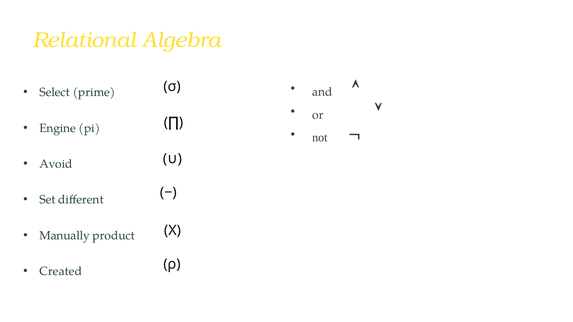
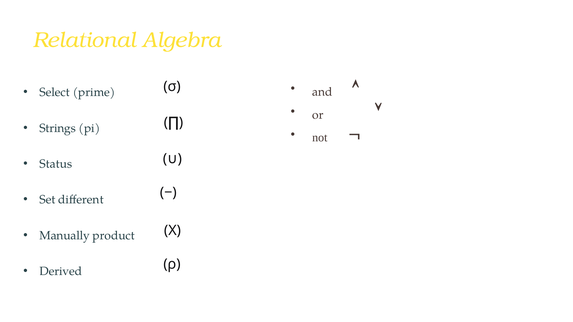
Engine: Engine -> Strings
Avoid: Avoid -> Status
Created: Created -> Derived
